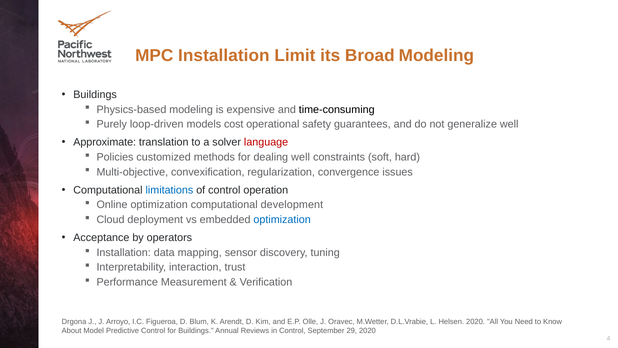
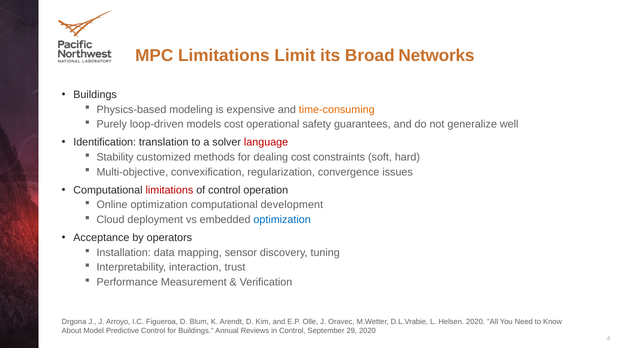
MPC Installation: Installation -> Limitations
Broad Modeling: Modeling -> Networks
time-consuming colour: black -> orange
Approximate: Approximate -> Identification
Policies: Policies -> Stability
dealing well: well -> cost
limitations at (169, 190) colour: blue -> red
